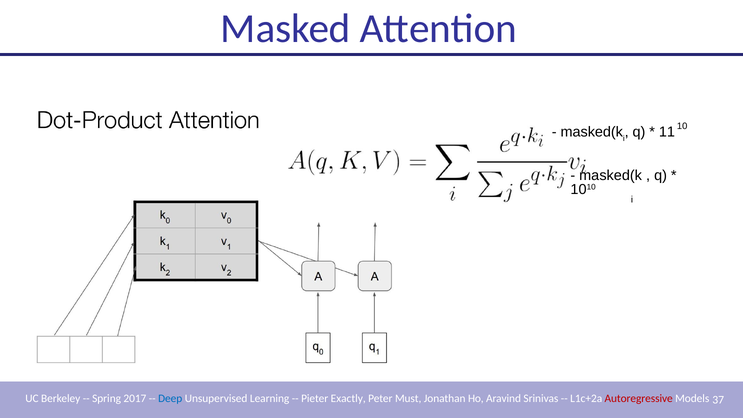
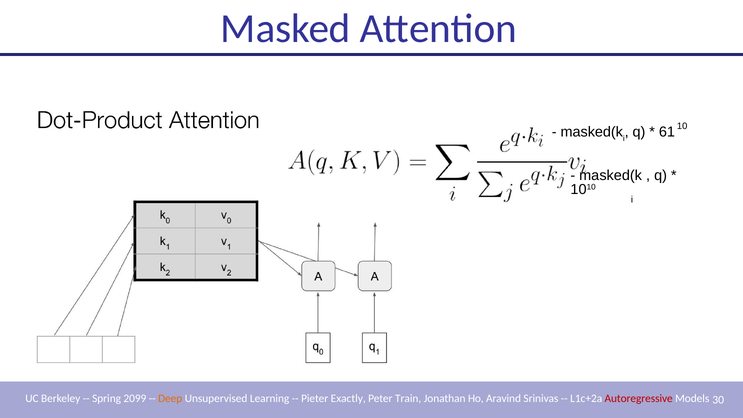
11: 11 -> 61
2017: 2017 -> 2099
Deep colour: blue -> orange
Must: Must -> Train
37: 37 -> 30
